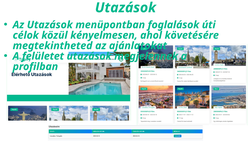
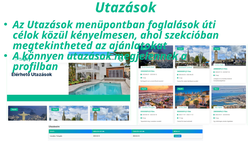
követésére: követésére -> szekcióban
felületet: felületet -> könnyen
